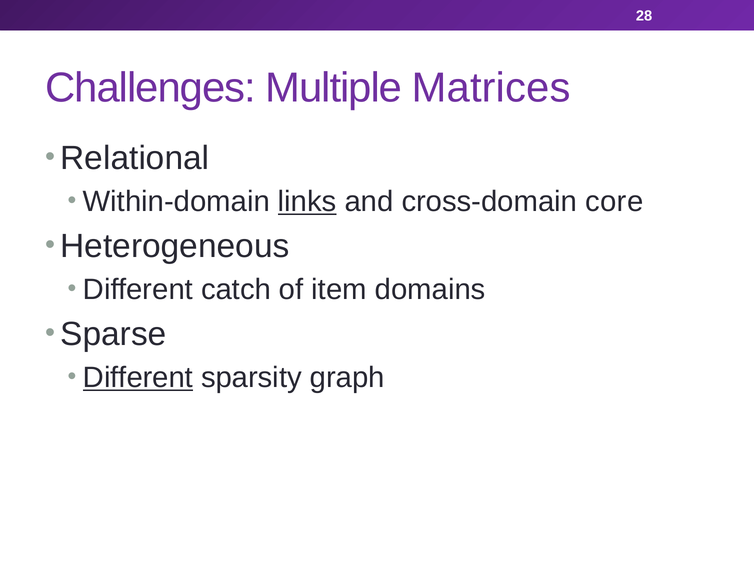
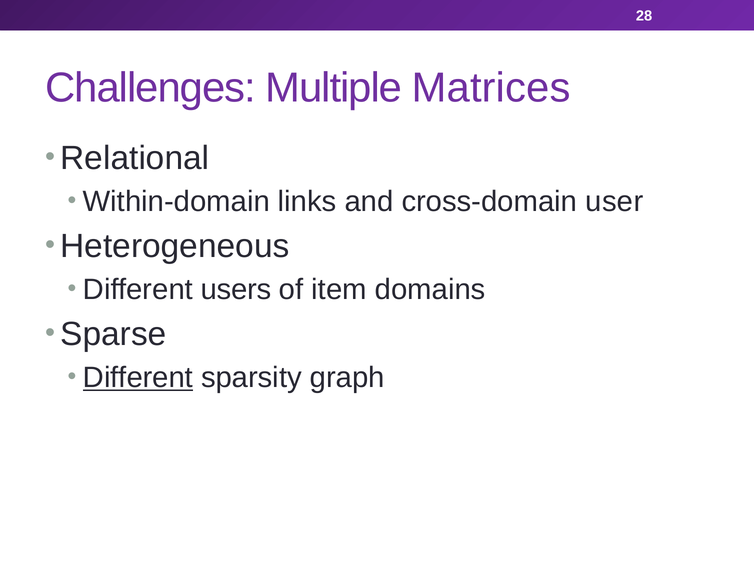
links underline: present -> none
core: core -> user
catch: catch -> users
